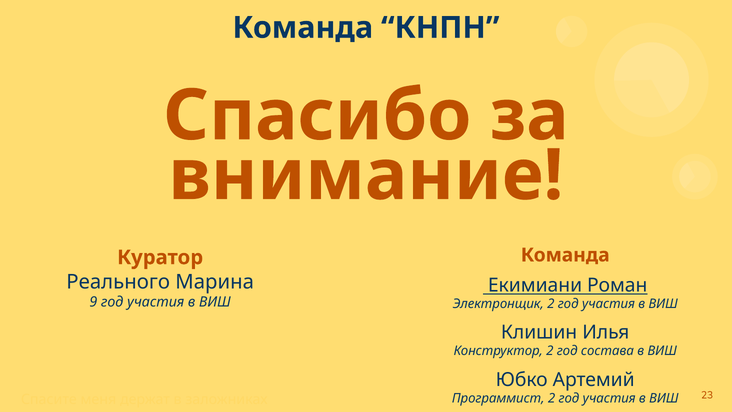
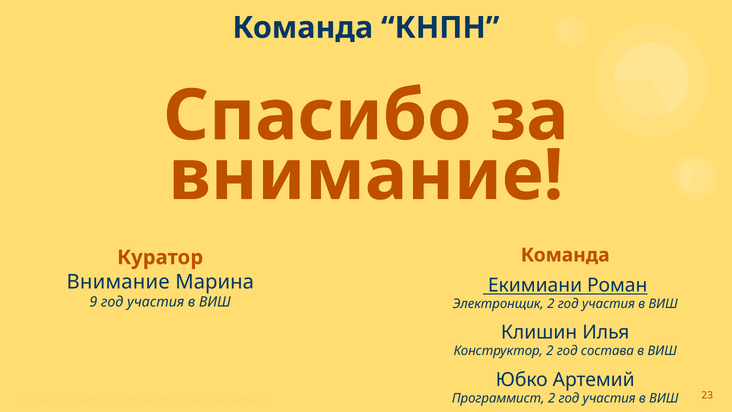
Реального at (118, 282): Реального -> Внимание
